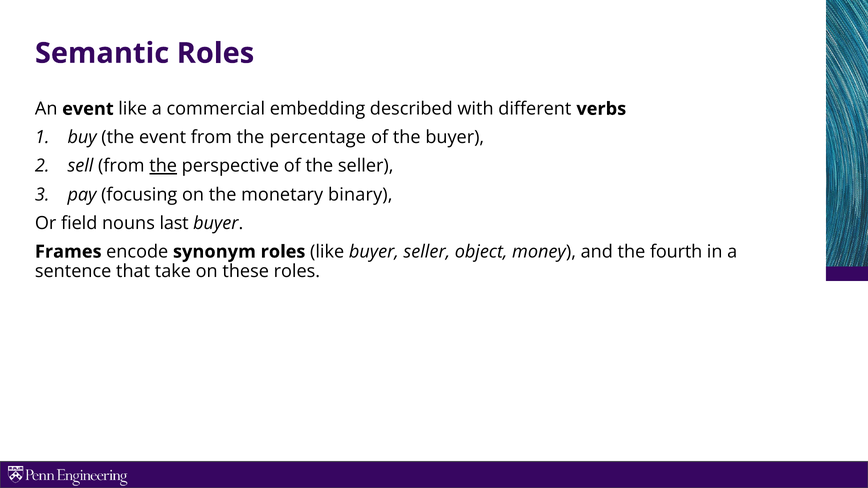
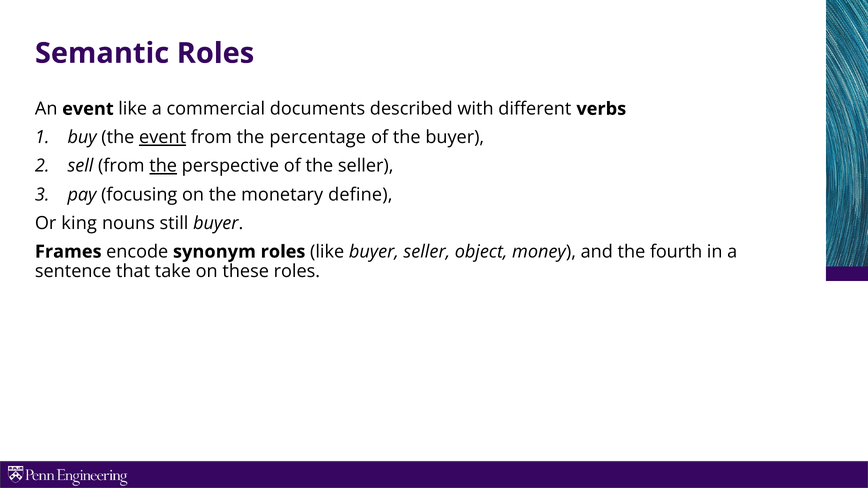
embedding: embedding -> documents
event at (163, 138) underline: none -> present
binary: binary -> define
field: field -> king
last: last -> still
